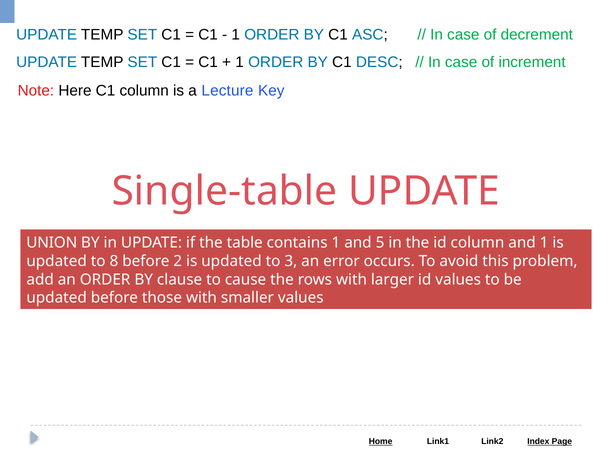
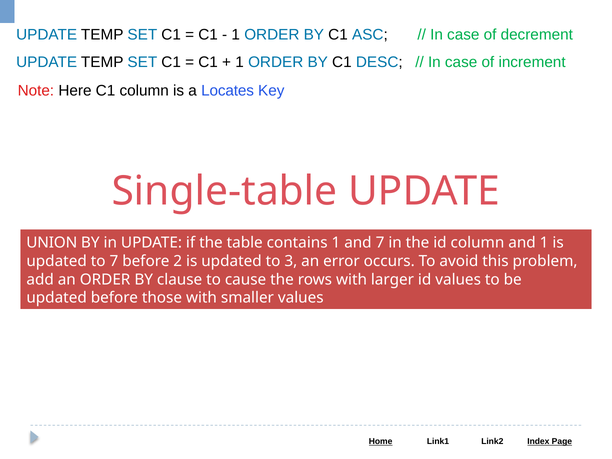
Lecture: Lecture -> Locates
and 5: 5 -> 7
to 8: 8 -> 7
